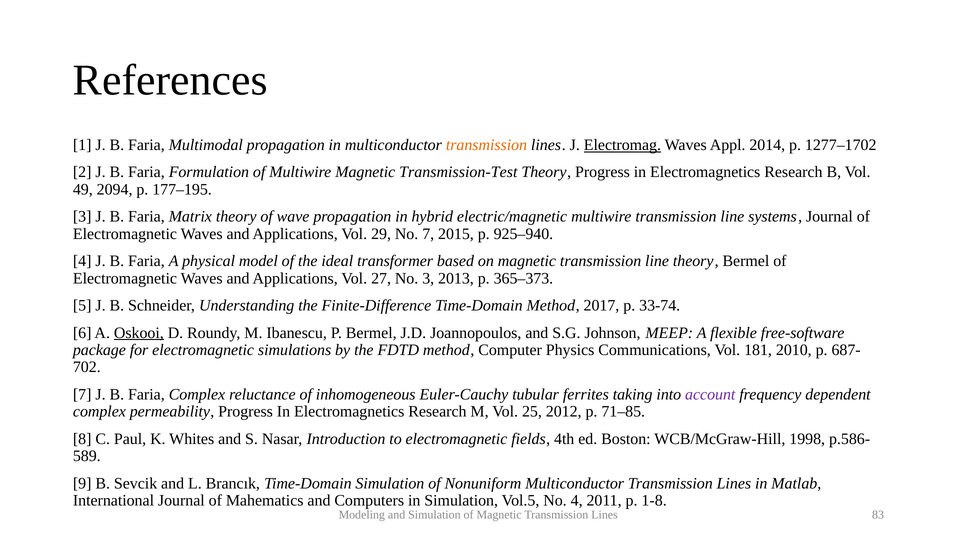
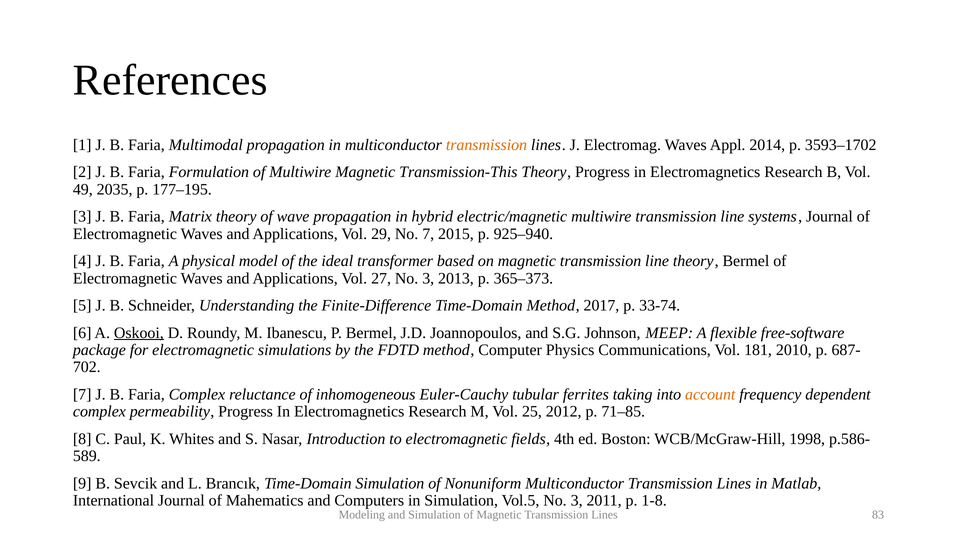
Electromag underline: present -> none
1277–1702: 1277–1702 -> 3593–1702
Transmission-Test: Transmission-Test -> Transmission-This
2094: 2094 -> 2035
account colour: purple -> orange
Vol.5 No 4: 4 -> 3
